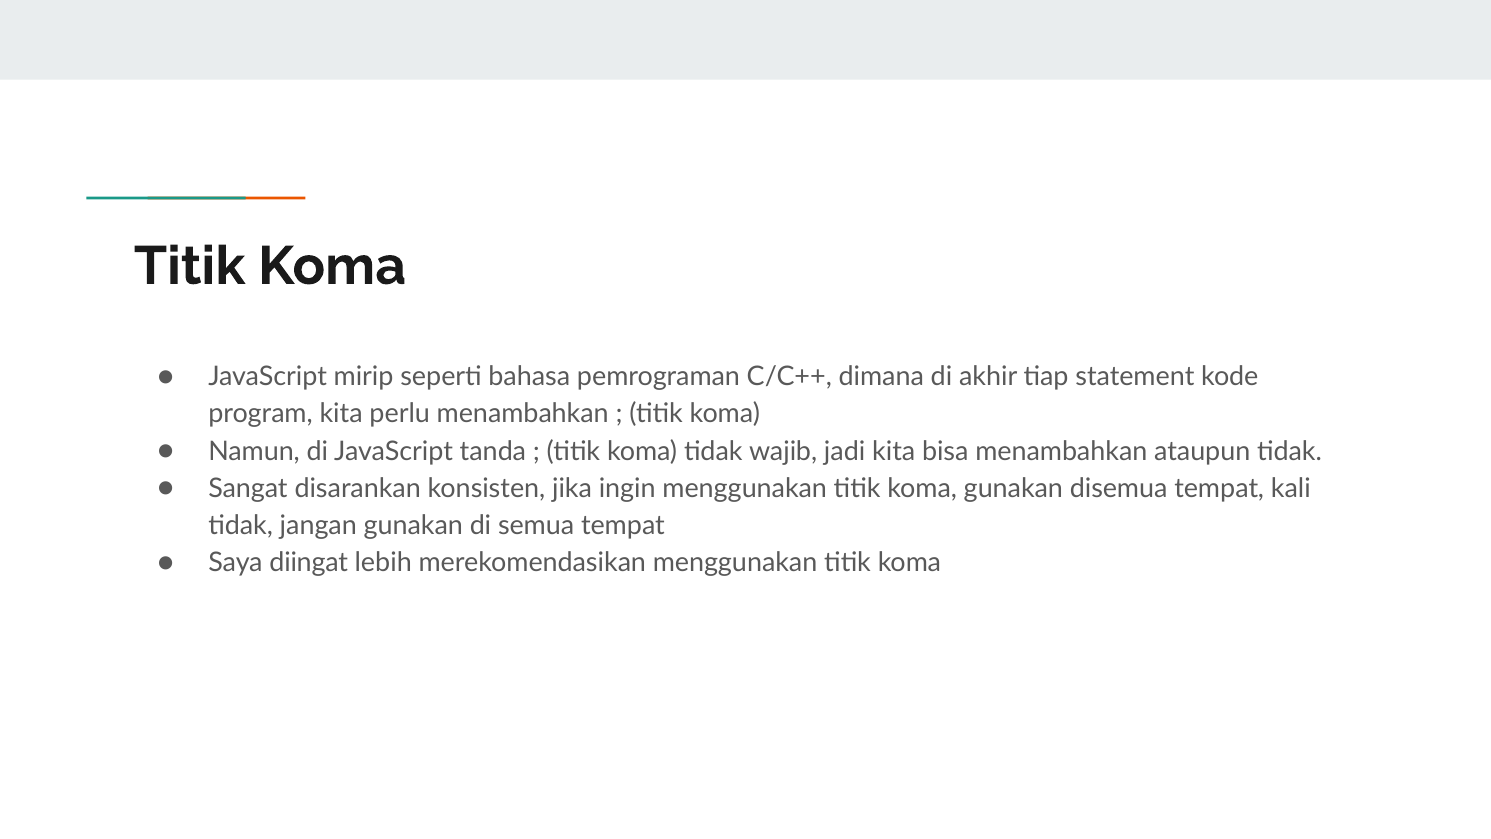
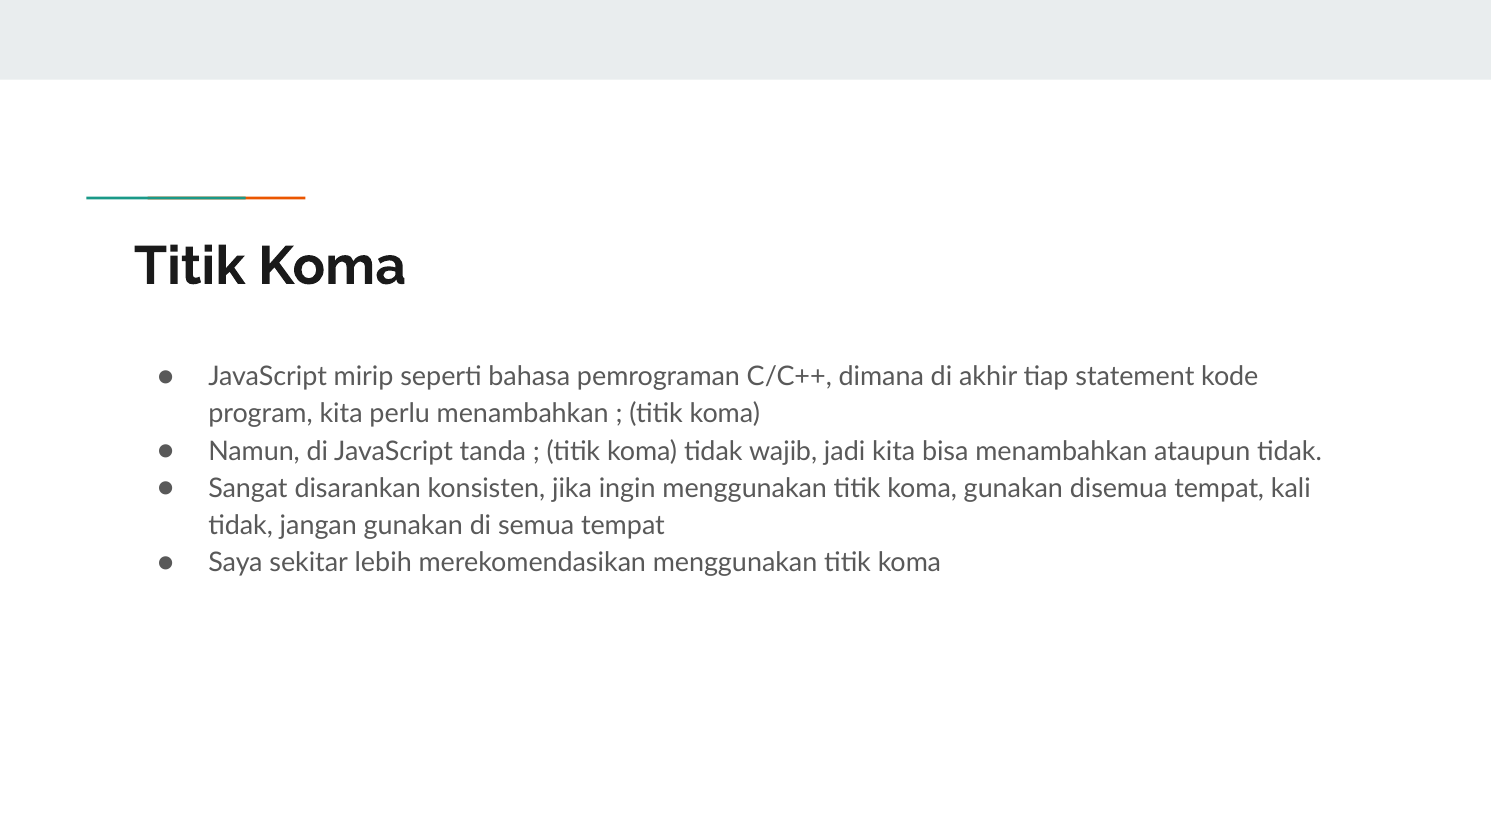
diingat: diingat -> sekitar
